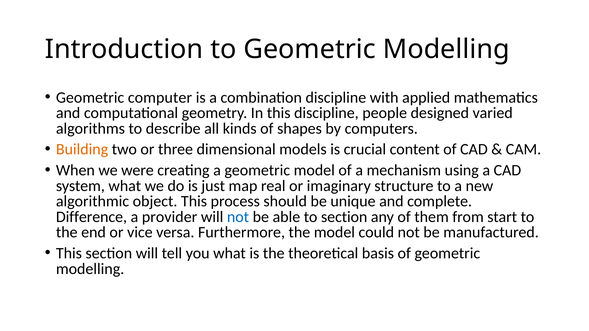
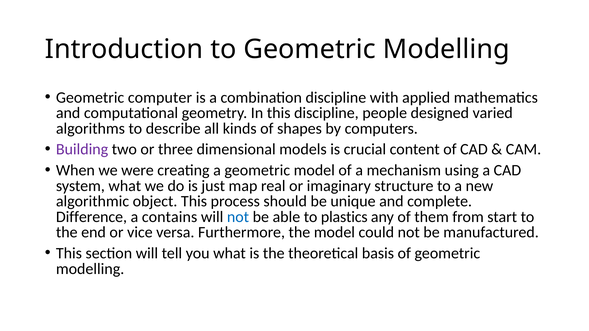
Building colour: orange -> purple
provider: provider -> contains
to section: section -> plastics
